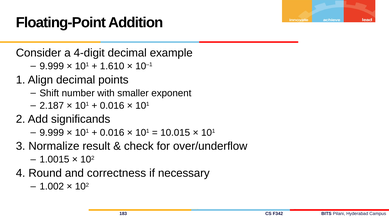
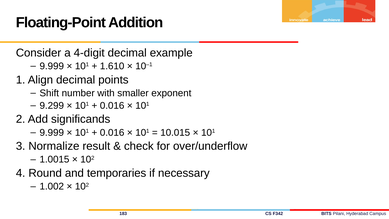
2.187: 2.187 -> 9.299
correctness: correctness -> temporaries
